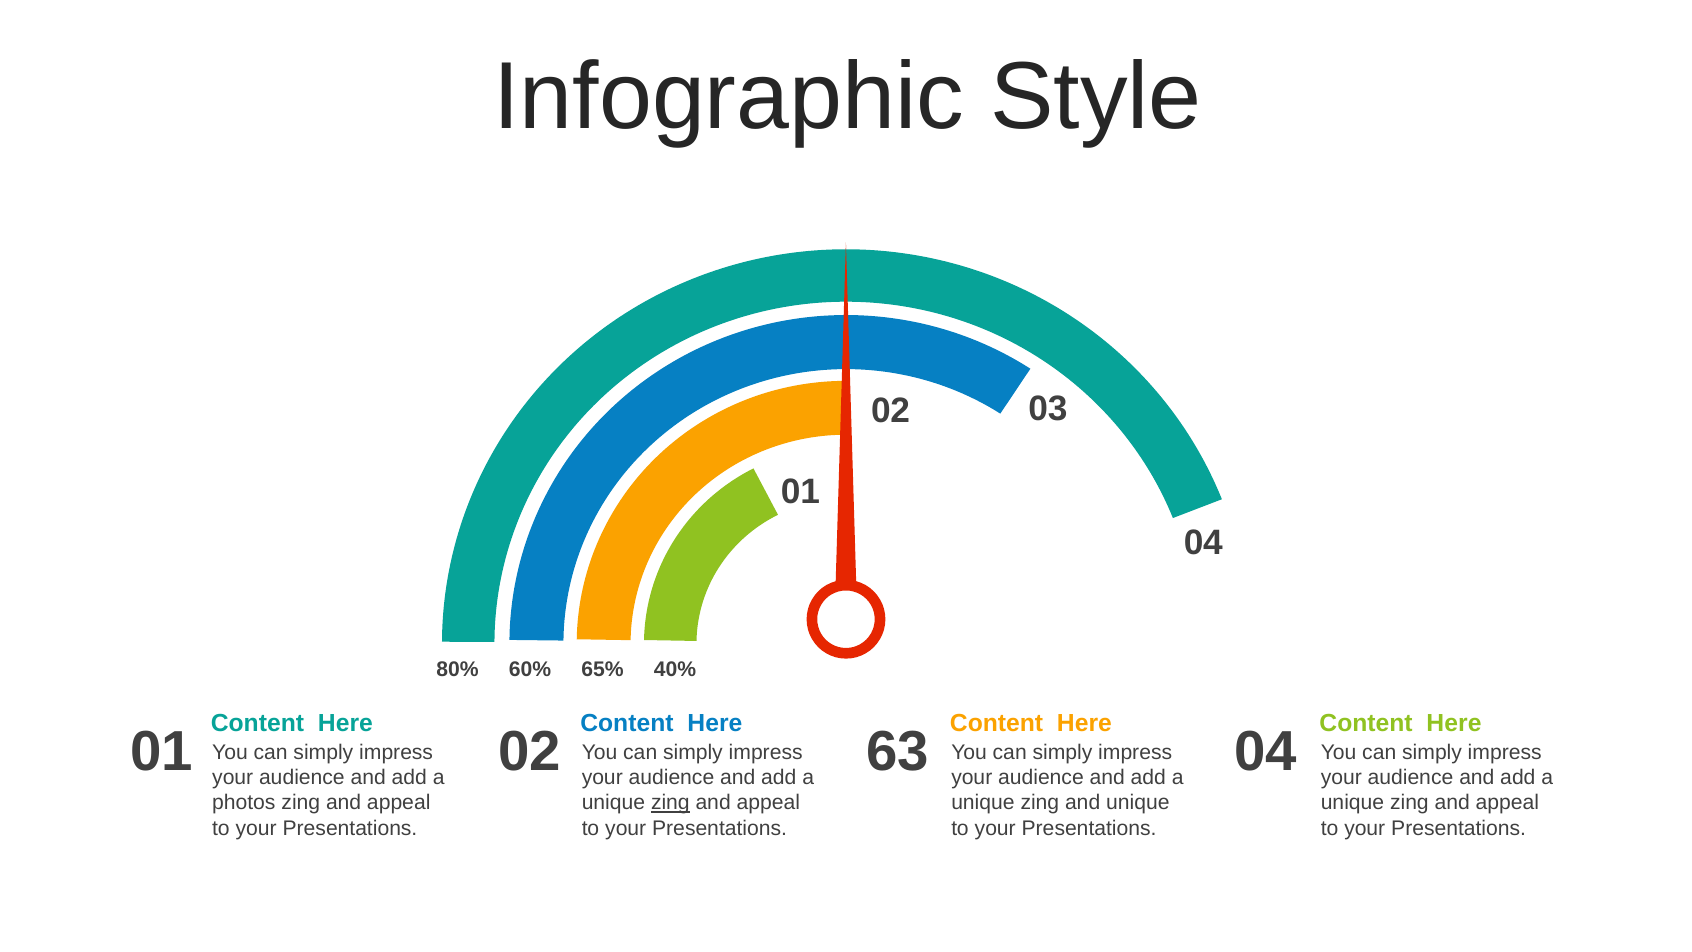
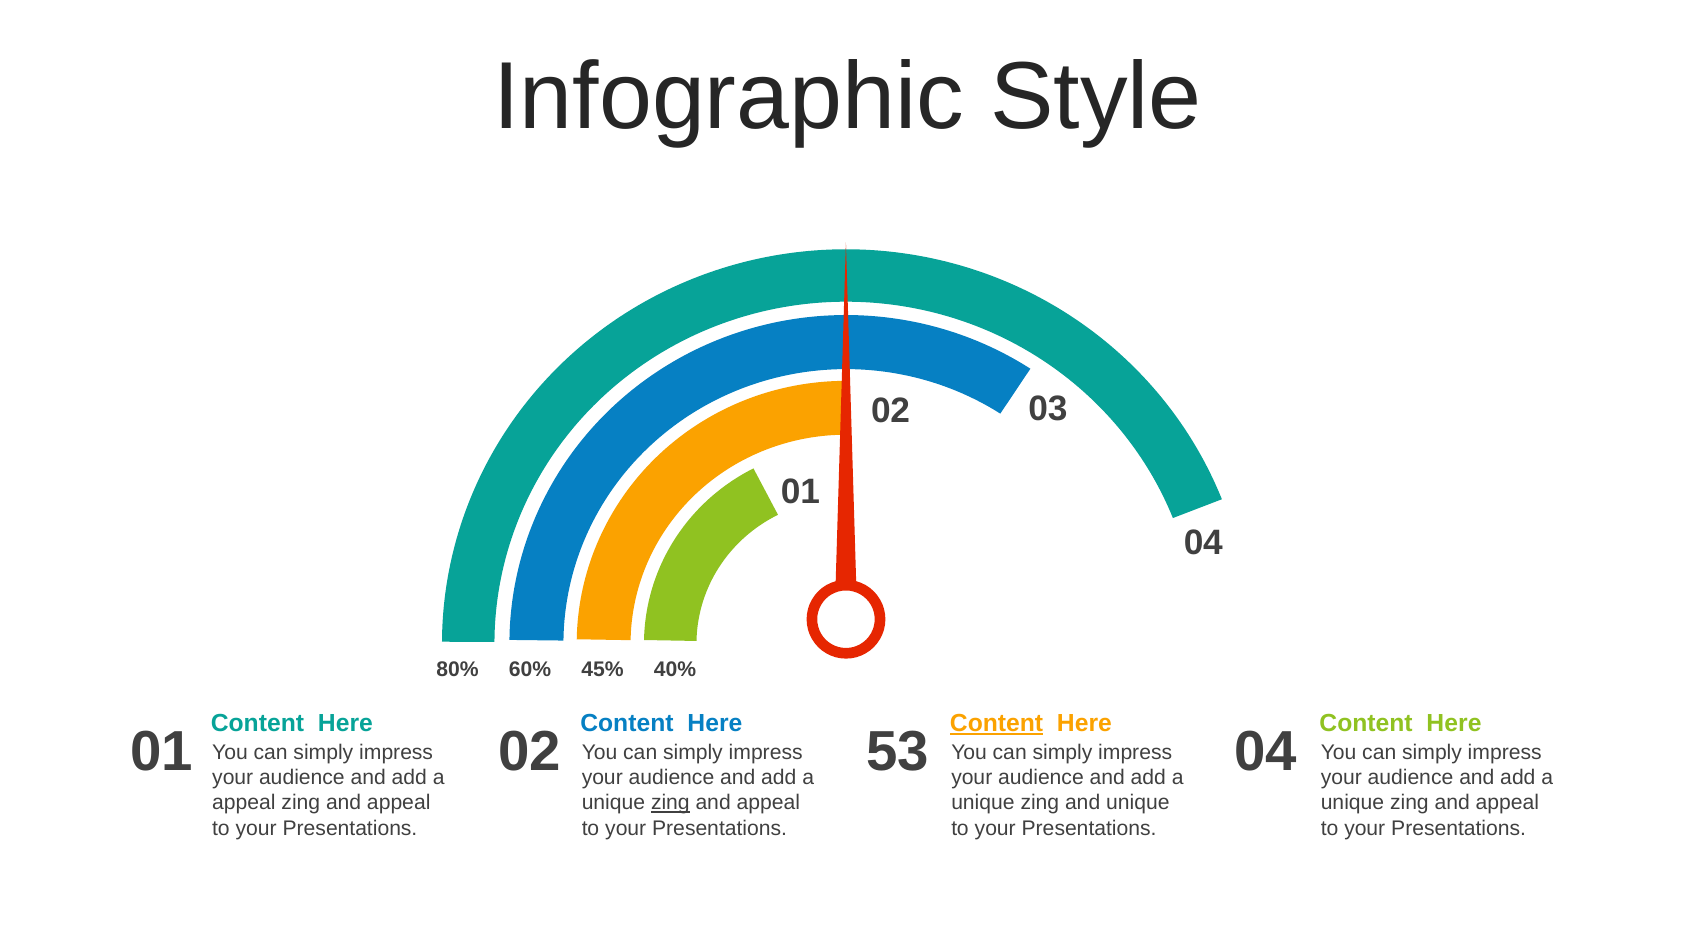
65%: 65% -> 45%
Content at (997, 723) underline: none -> present
63: 63 -> 53
photos at (244, 803): photos -> appeal
